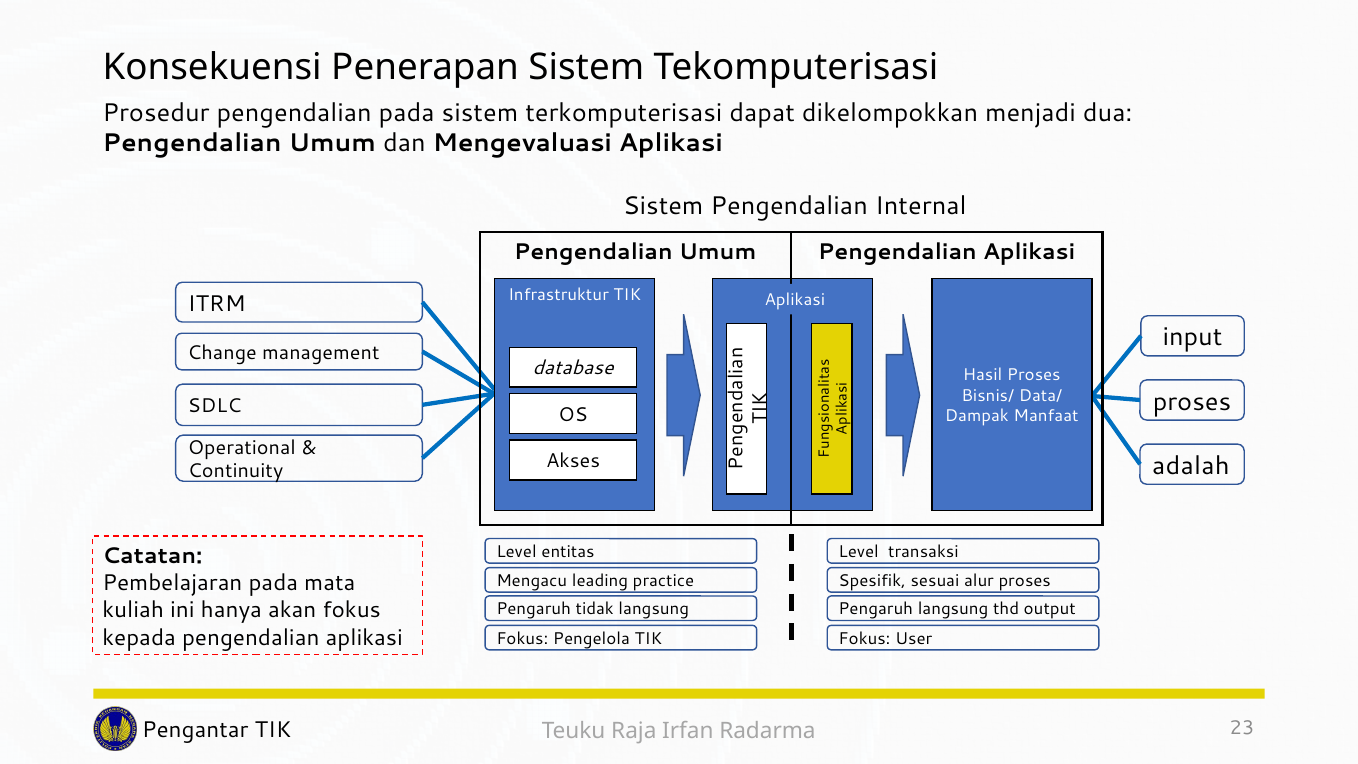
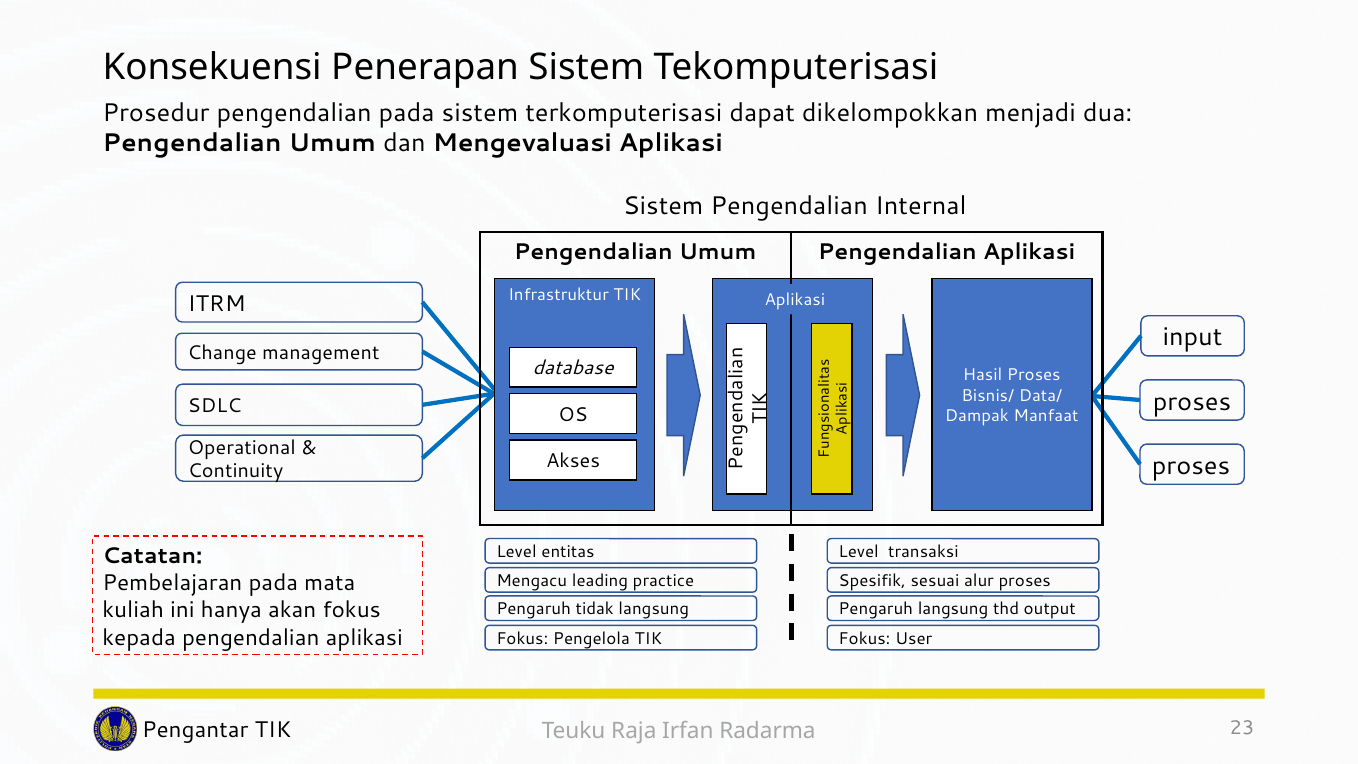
adalah at (1191, 466): adalah -> proses
